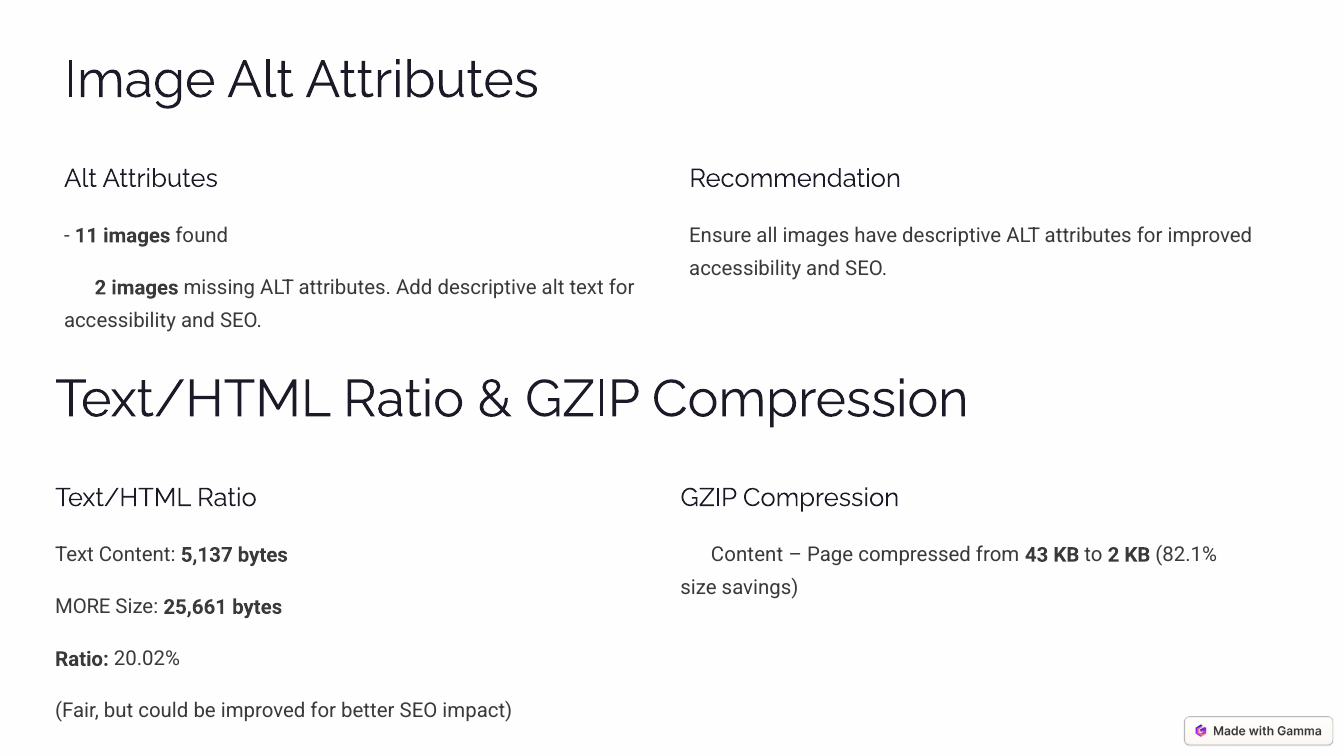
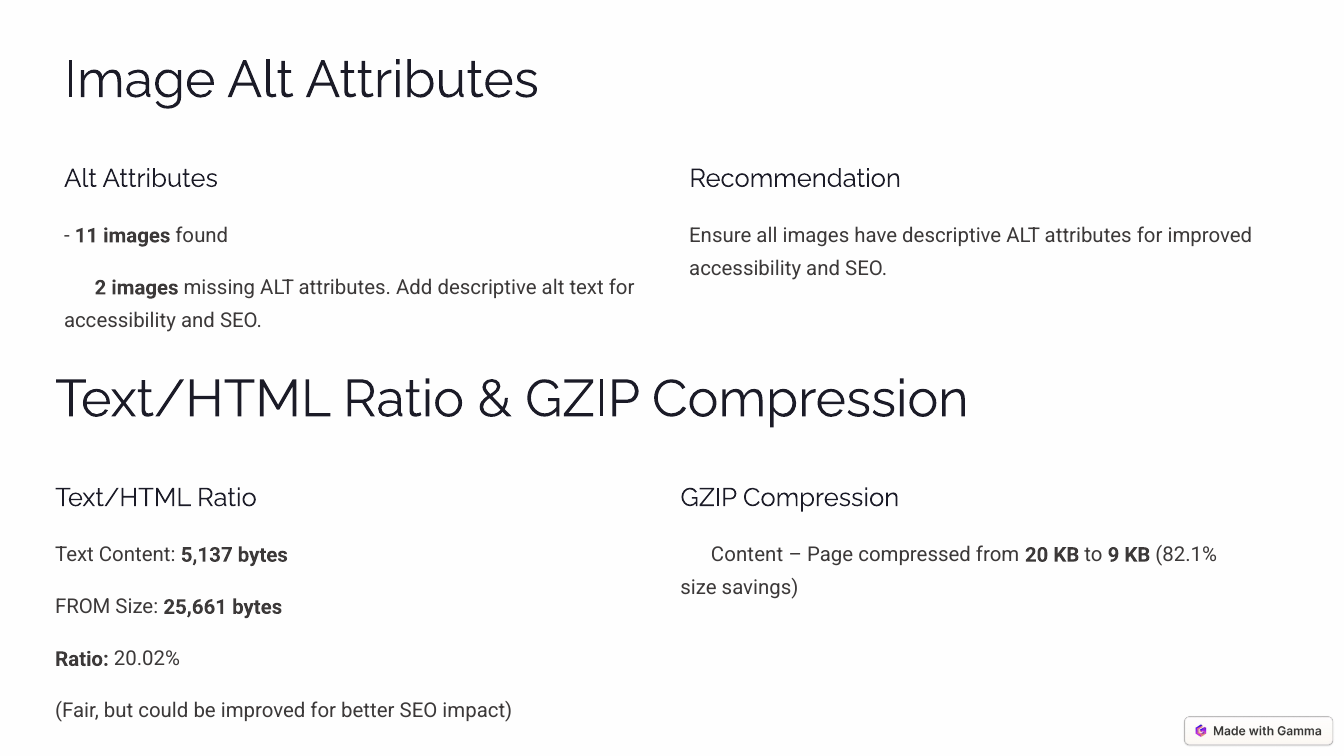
43: 43 -> 20
to 2: 2 -> 9
MORE at (83, 607): MORE -> FROM
